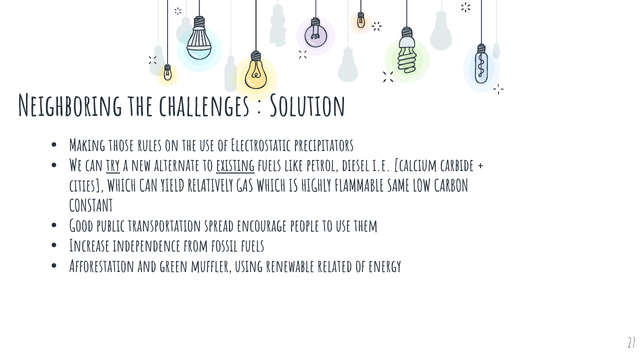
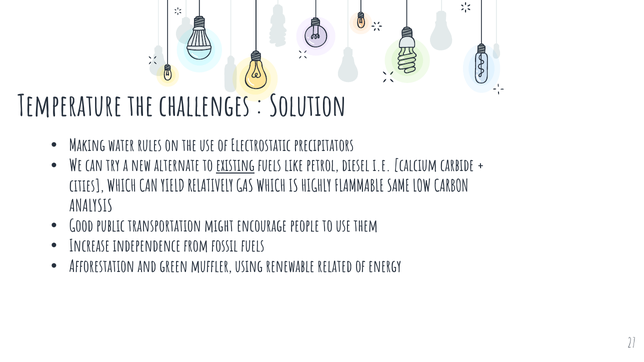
Neighboring: Neighboring -> Temperature
those: those -> water
try underline: present -> none
CONSTANT: CONSTANT -> ANALYSIS
spread: spread -> might
